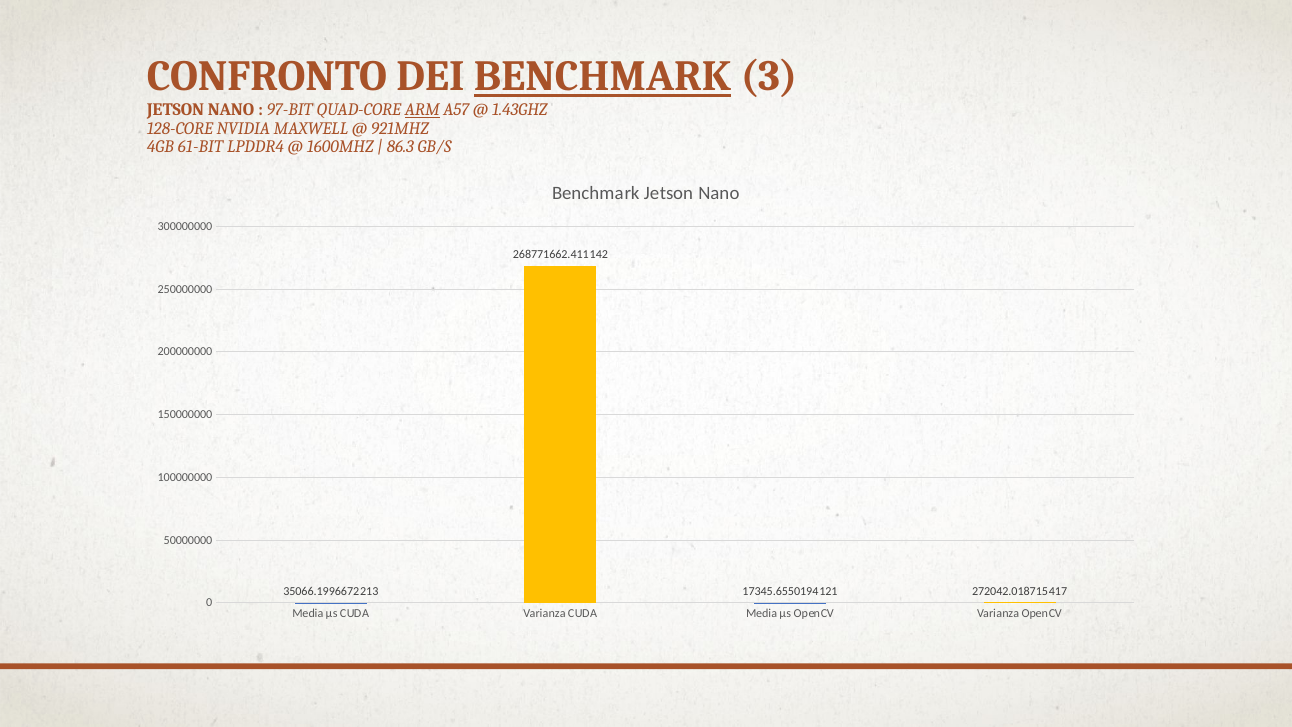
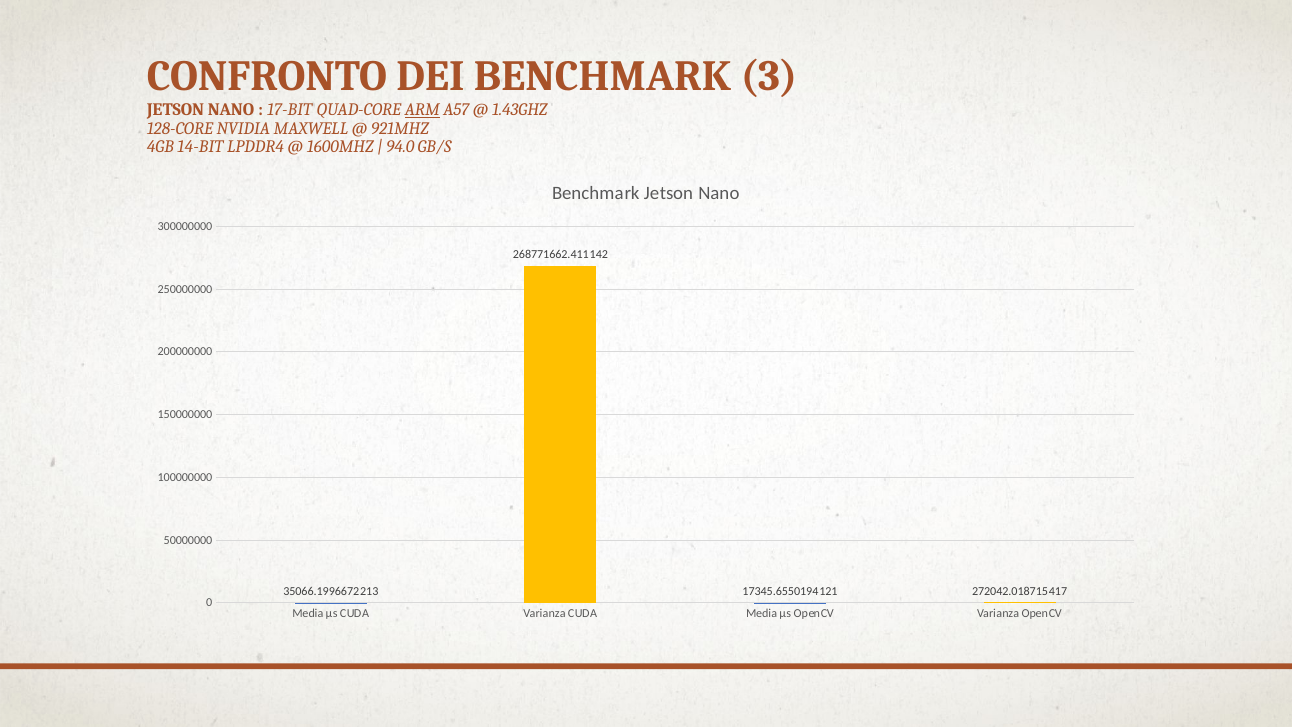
BENCHMARK at (602, 77) underline: present -> none
97-BIT: 97-BIT -> 17-BIT
61-BIT: 61-BIT -> 14-BIT
86.3: 86.3 -> 94.0
